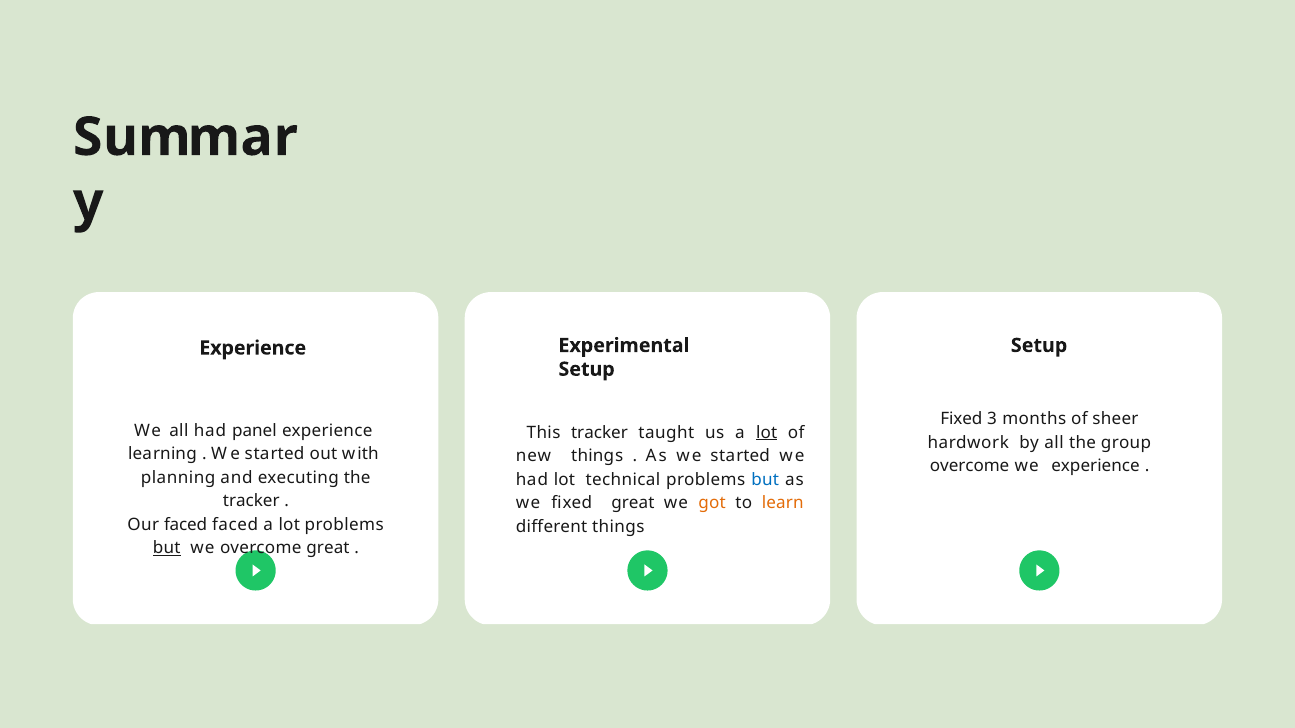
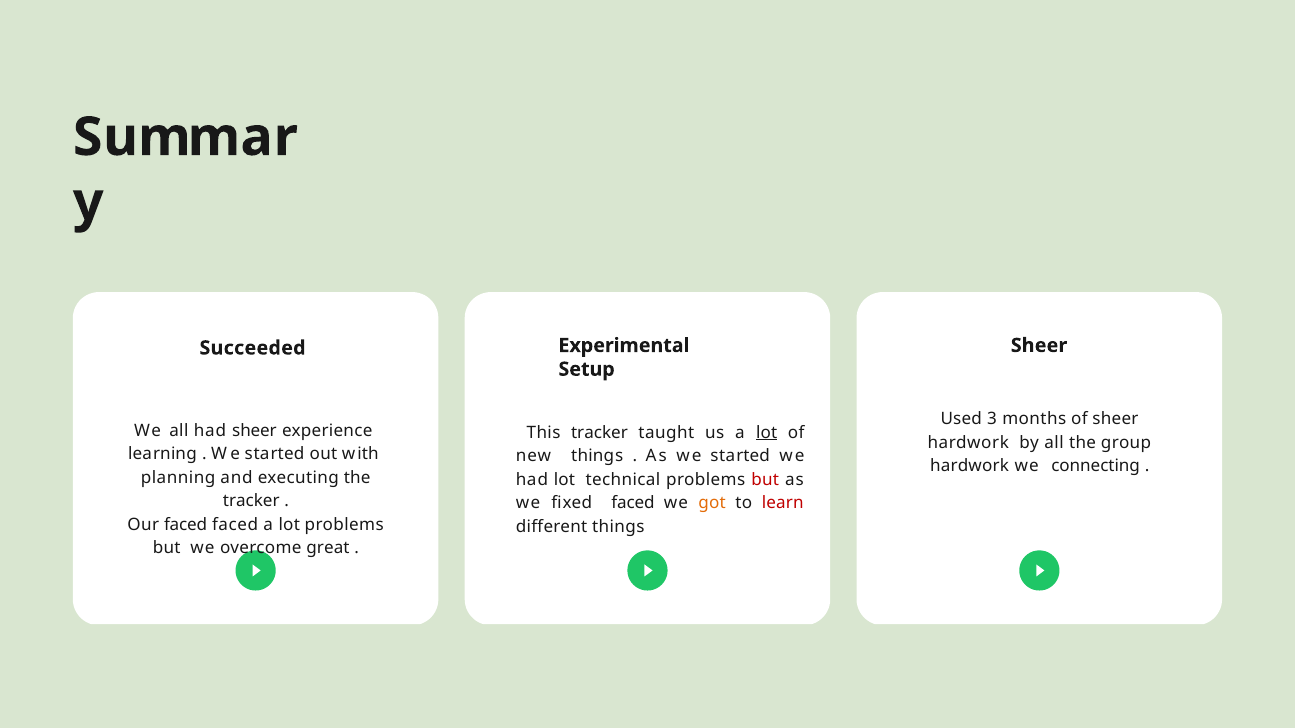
Setup at (1039, 346): Setup -> Sheer
Experience at (253, 348): Experience -> Succeeded
Fixed at (961, 419): Fixed -> Used
had panel: panel -> sheer
overcome at (970, 466): overcome -> hardwork
we experience: experience -> connecting
but at (765, 480) colour: blue -> red
fixed great: great -> faced
learn colour: orange -> red
but at (167, 549) underline: present -> none
